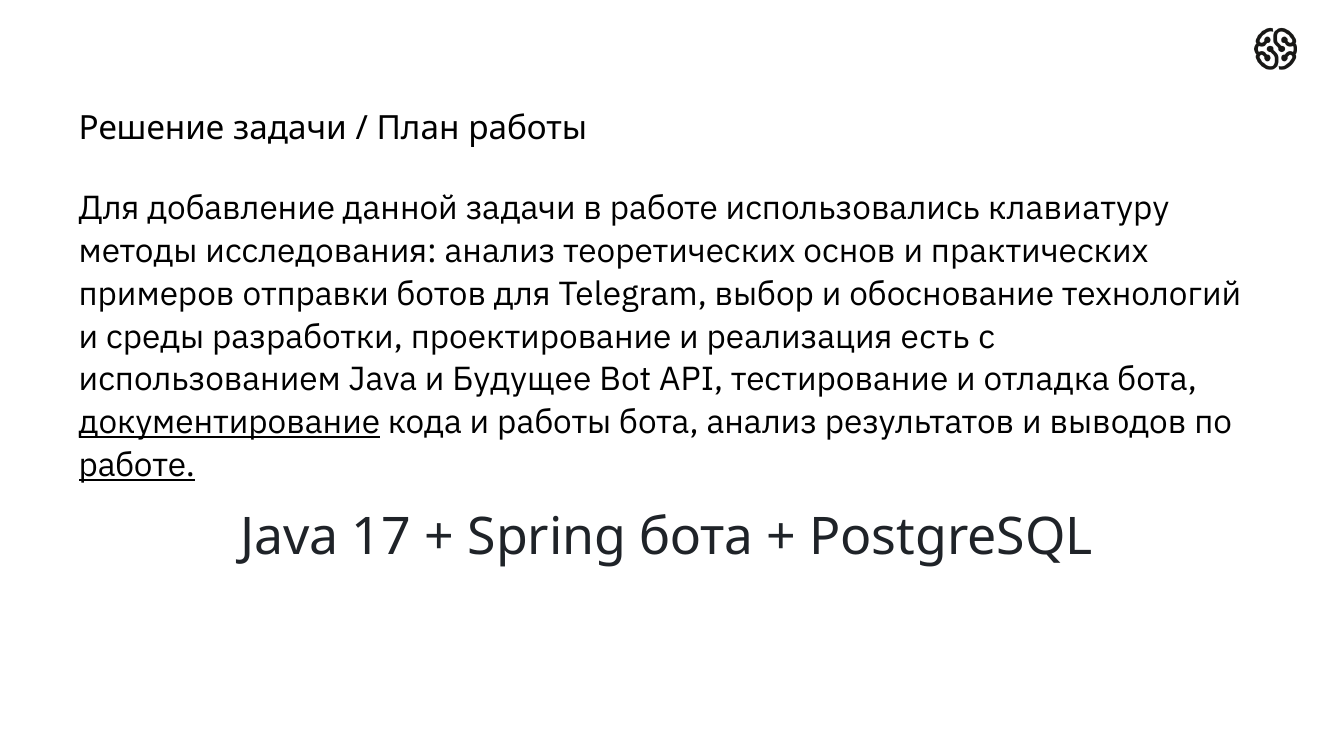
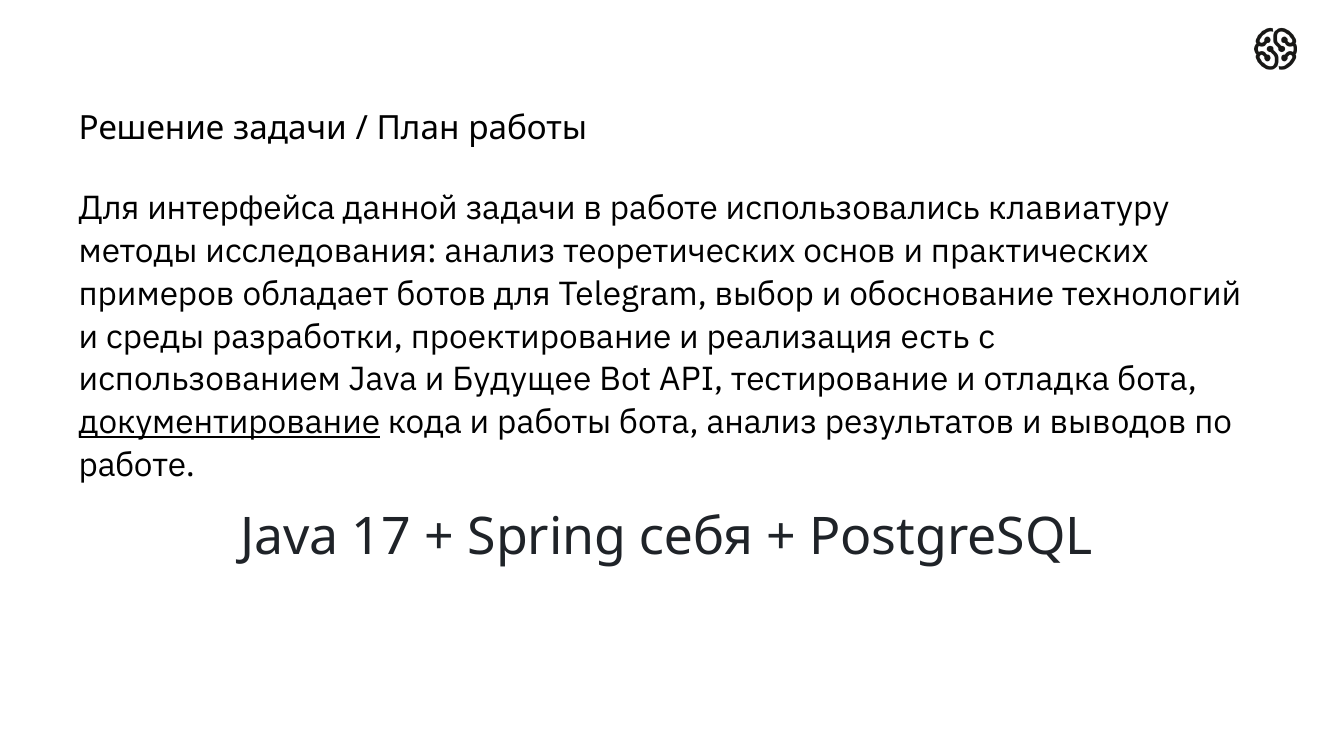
добавление: добавление -> интерфейса
отправки: отправки -> обладает
работе at (137, 465) underline: present -> none
Spring бота: бота -> себя
